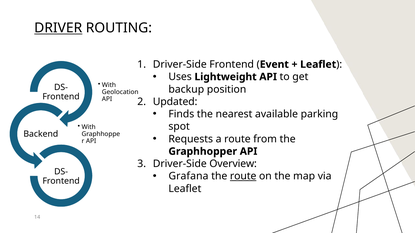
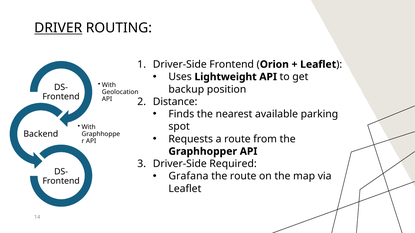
Event: Event -> Orion
Updated: Updated -> Distance
Overview: Overview -> Required
route at (243, 177) underline: present -> none
